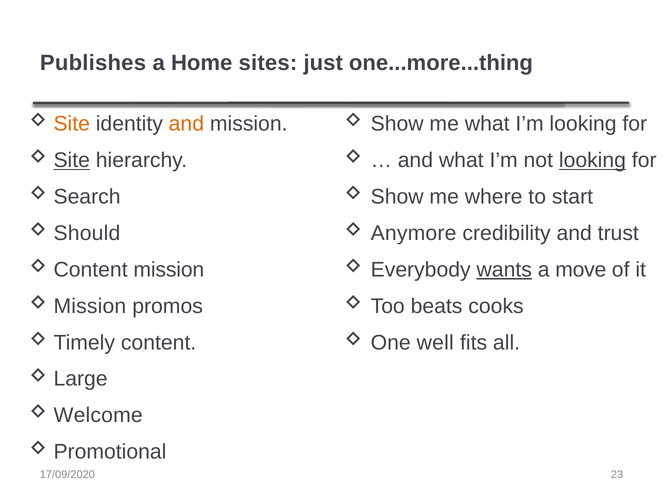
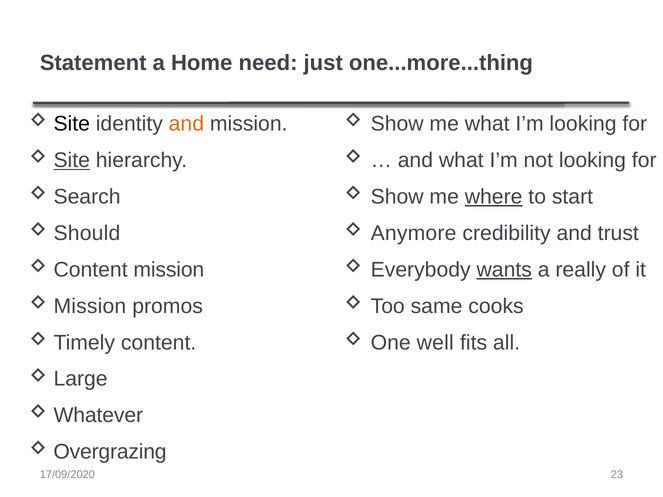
Publishes: Publishes -> Statement
sites: sites -> need
Site at (72, 124) colour: orange -> black
looking at (592, 160) underline: present -> none
where underline: none -> present
move: move -> really
beats: beats -> same
Welcome: Welcome -> Whatever
Promotional: Promotional -> Overgrazing
